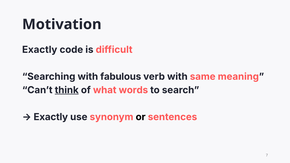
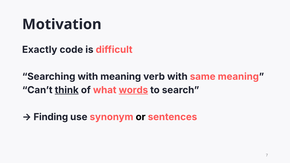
with fabulous: fabulous -> meaning
words underline: none -> present
Exactly at (51, 117): Exactly -> Finding
